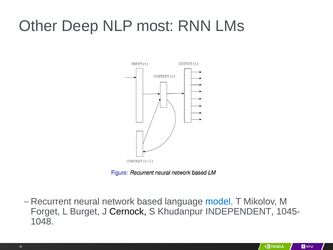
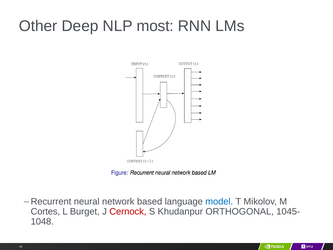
Forget: Forget -> Cortes
Cernock colour: black -> red
INDEPENDENT: INDEPENDENT -> ORTHOGONAL
